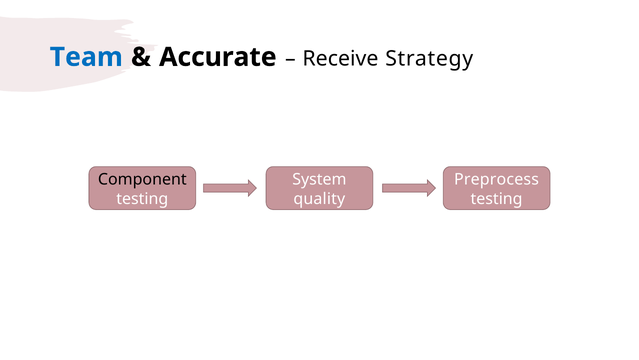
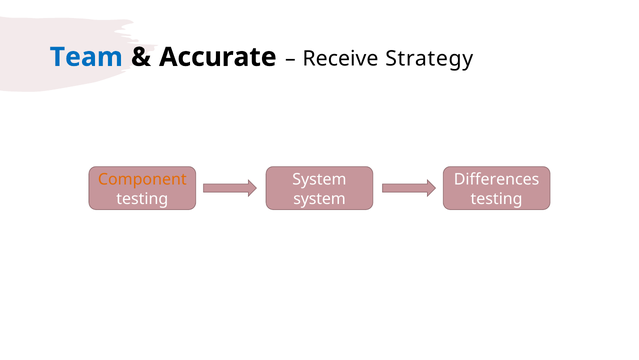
Component colour: black -> orange
Preprocess: Preprocess -> Differences
quality at (319, 199): quality -> system
